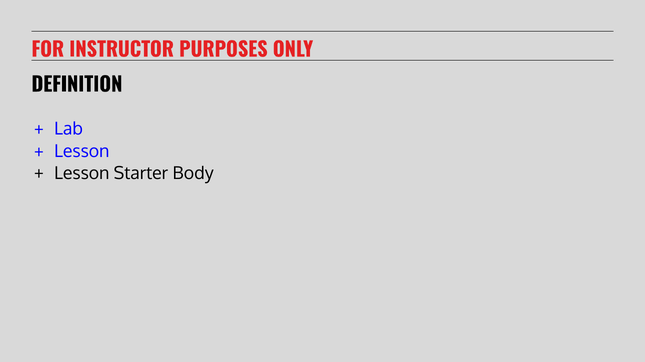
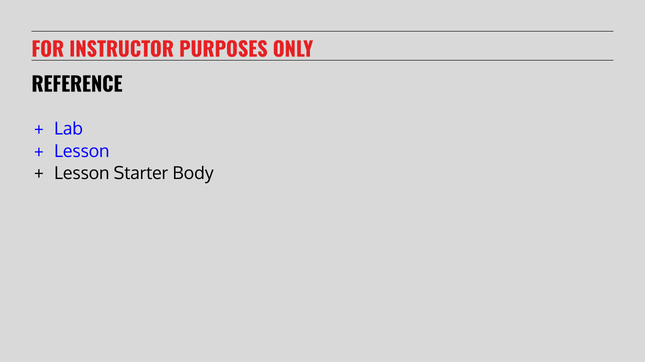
DEFINITION: DEFINITION -> REFERENCE
